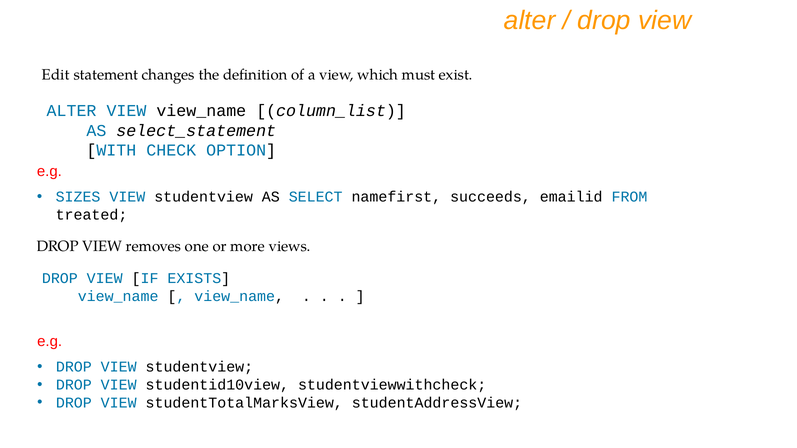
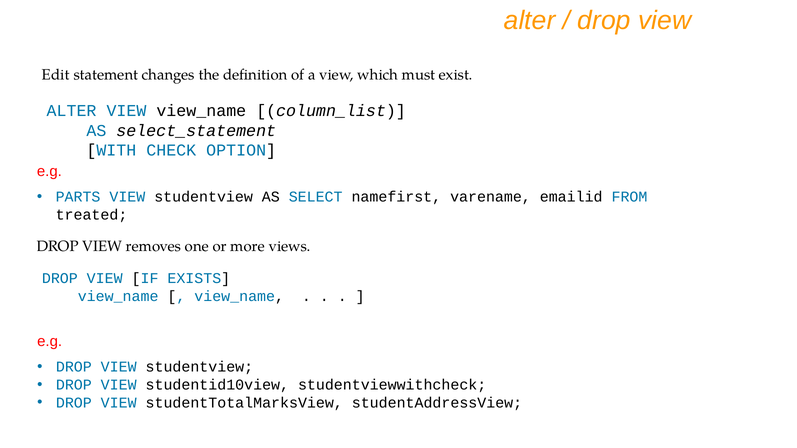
SIZES: SIZES -> PARTS
succeeds: succeeds -> varename
